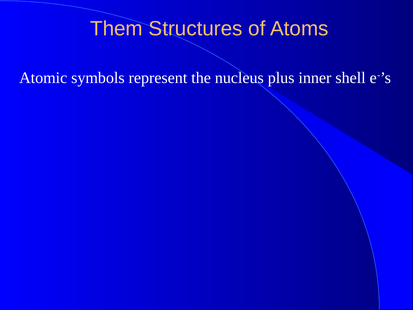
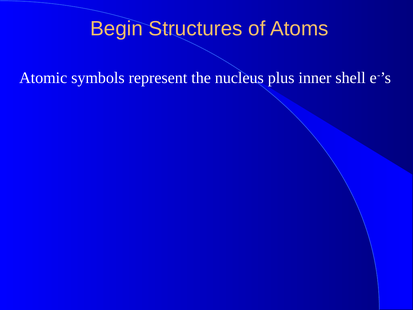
Them: Them -> Begin
